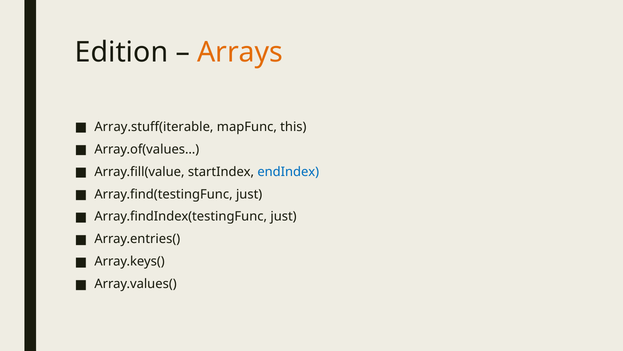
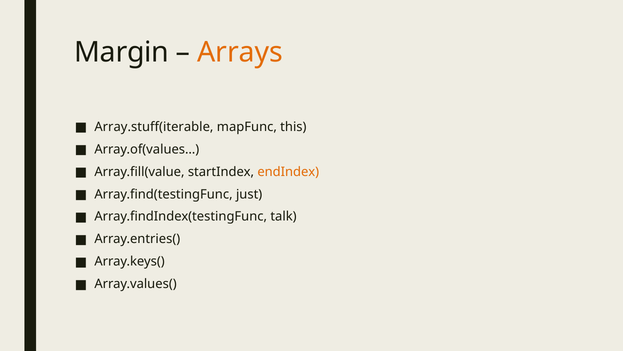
Edition: Edition -> Margin
endIndex colour: blue -> orange
Array.findIndex(testingFunc just: just -> talk
